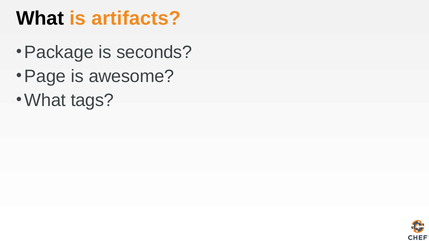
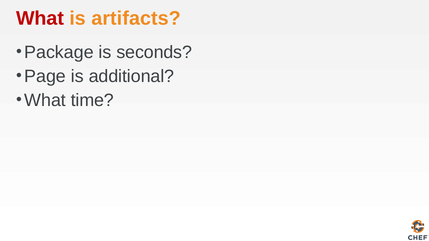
What at (40, 19) colour: black -> red
awesome: awesome -> additional
tags: tags -> time
